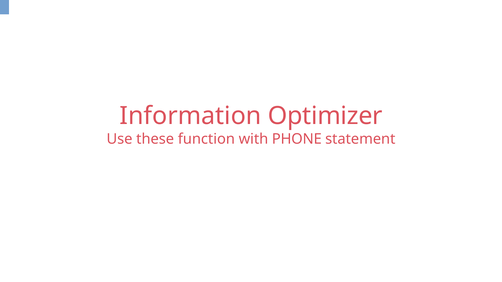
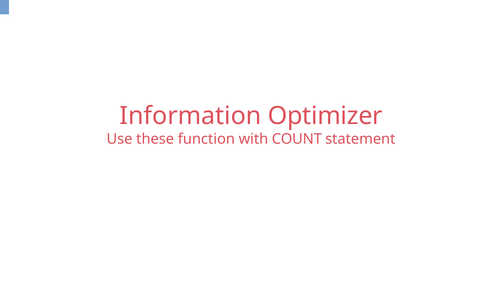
PHONE: PHONE -> COUNT
